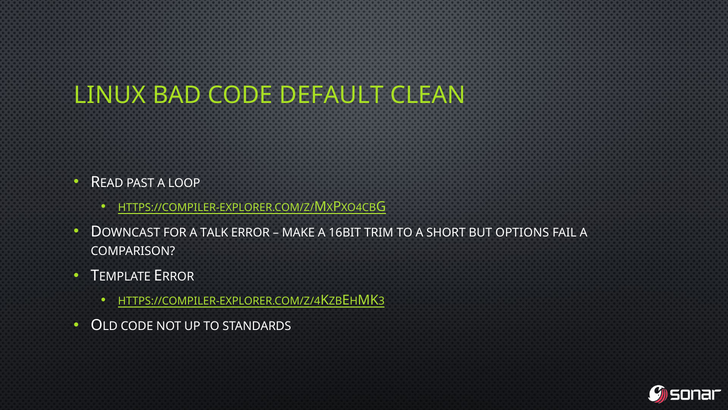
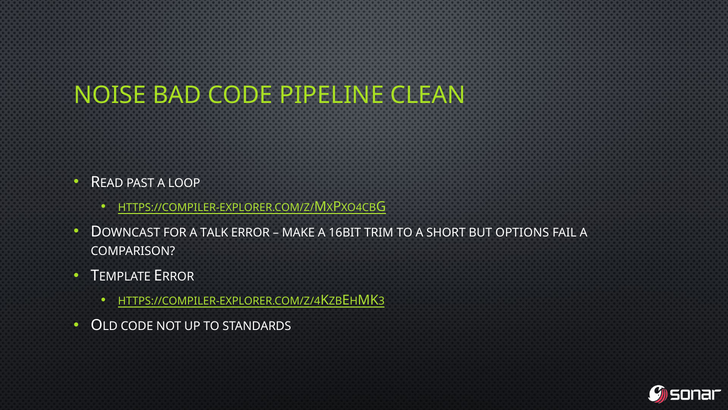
LINUX: LINUX -> NOISE
DEFAULT: DEFAULT -> PIPELINE
